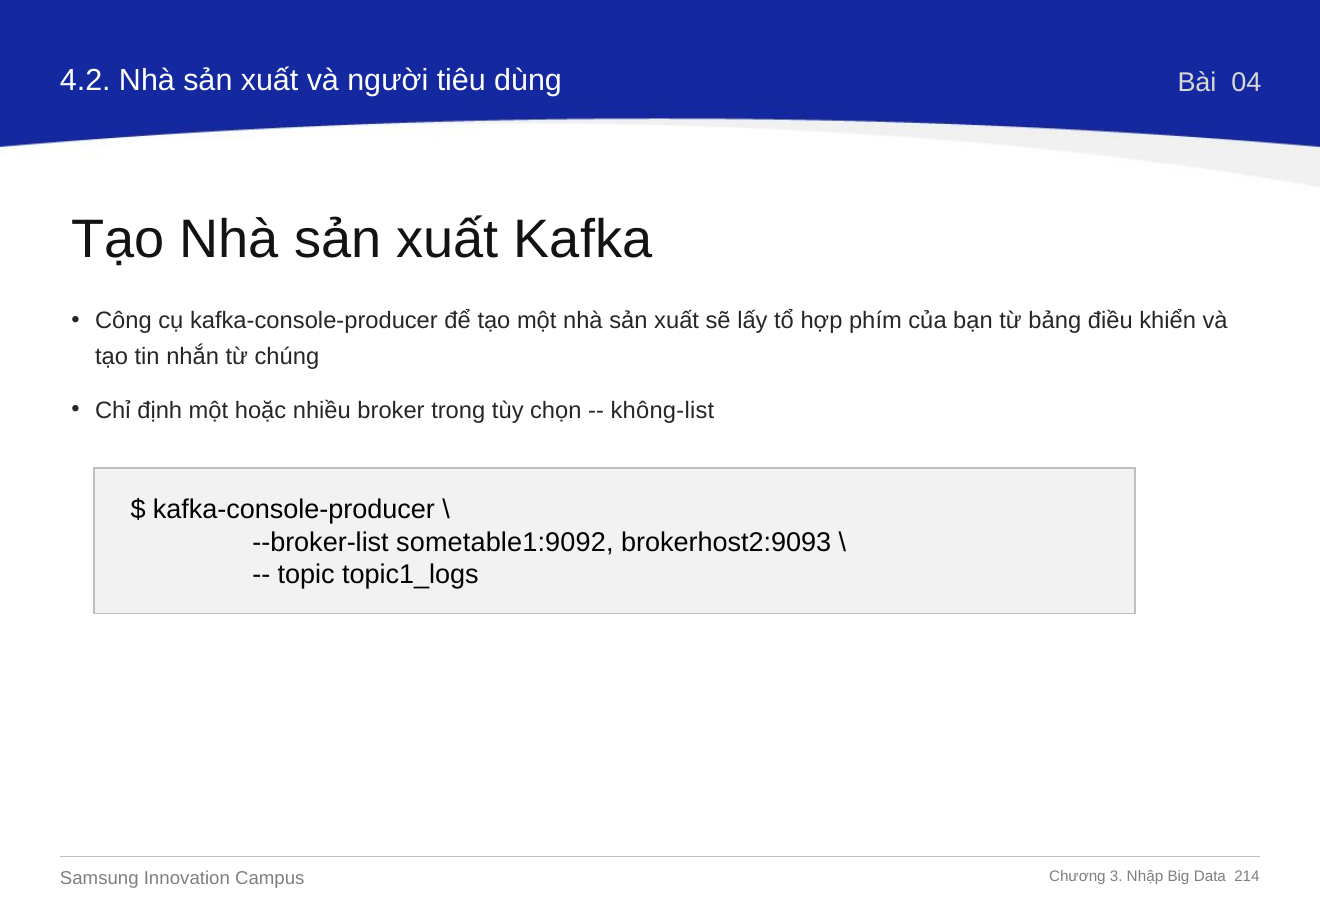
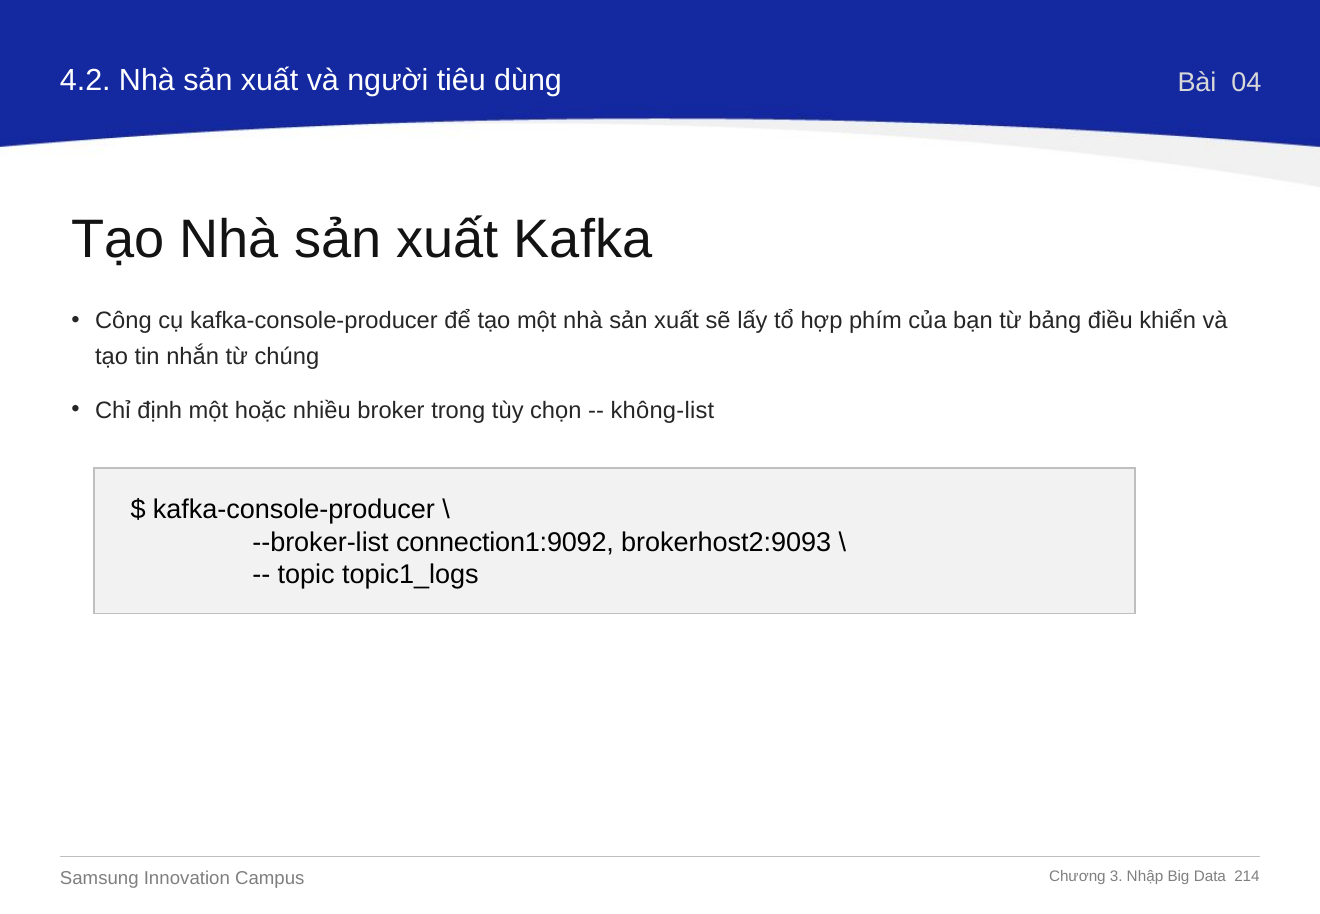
sometable1:9092: sometable1:9092 -> connection1:9092
